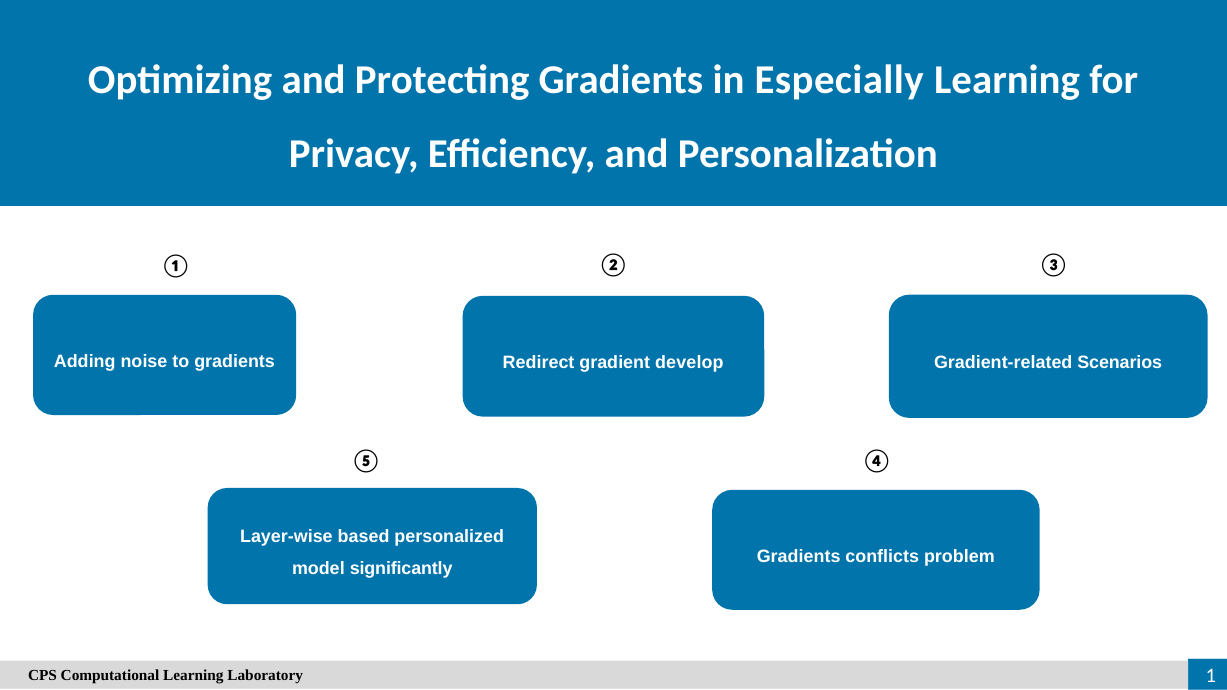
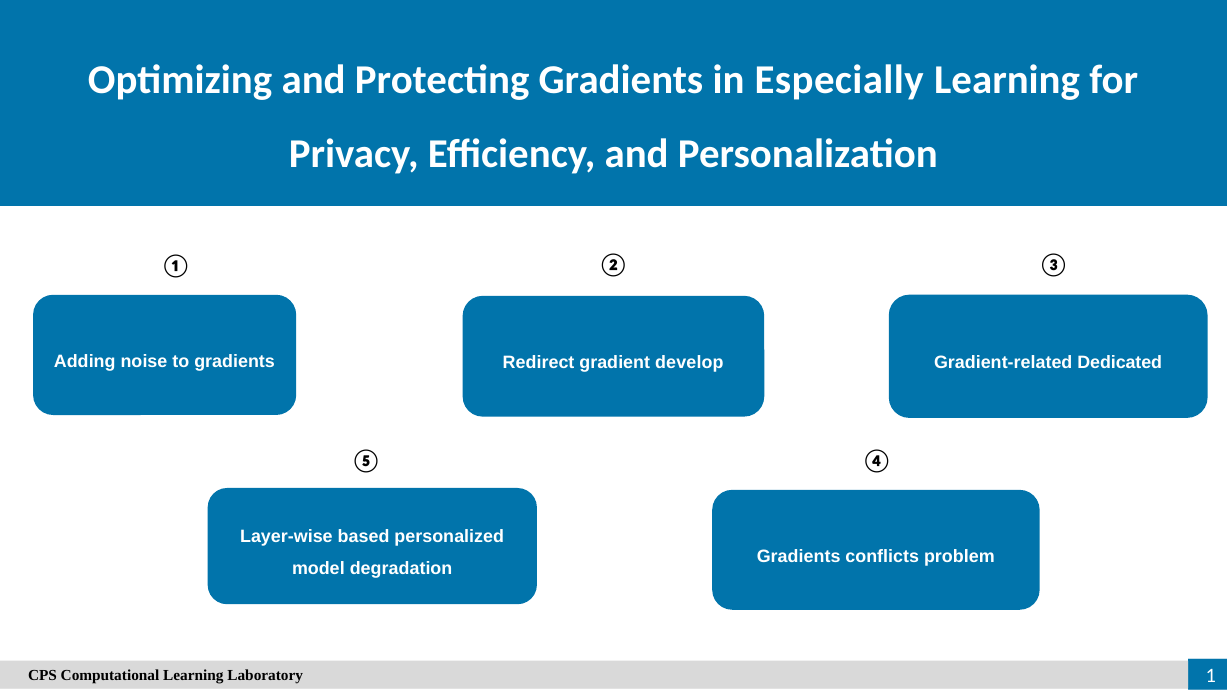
Scenarios: Scenarios -> Dedicated
significantly: significantly -> degradation
